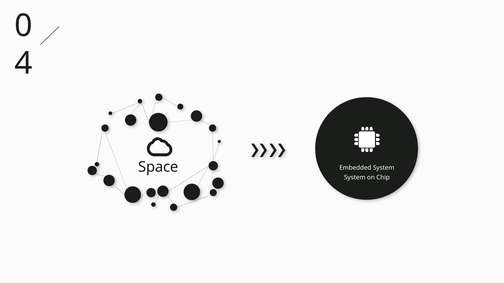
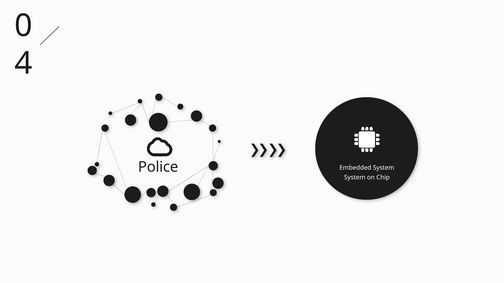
Space: Space -> Police
